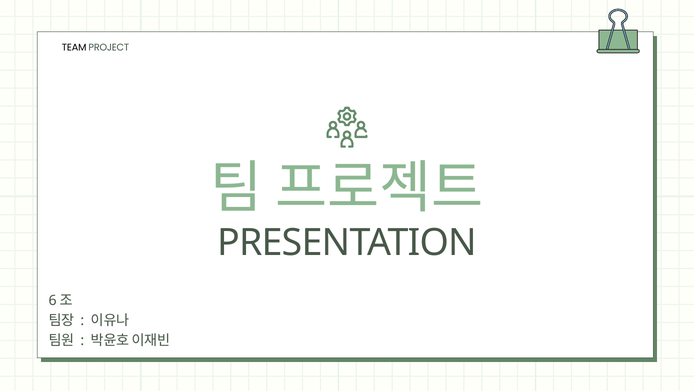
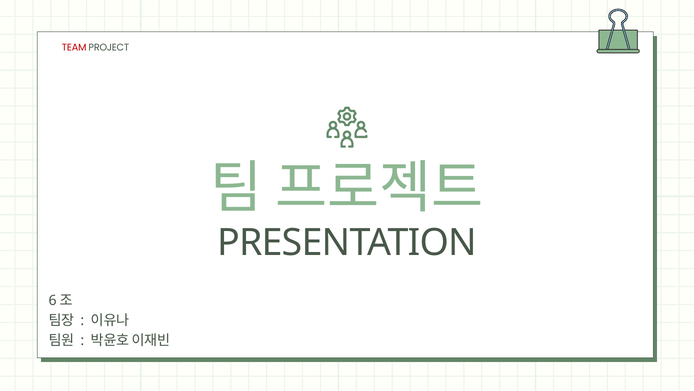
TEAM colour: black -> red
